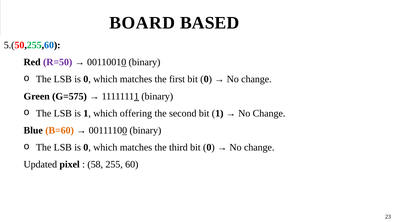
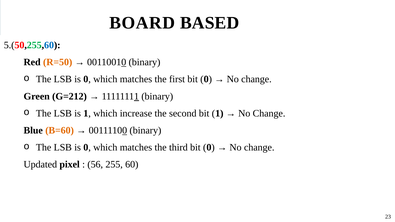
R=50 colour: purple -> orange
G=575: G=575 -> G=212
offering: offering -> increase
58: 58 -> 56
